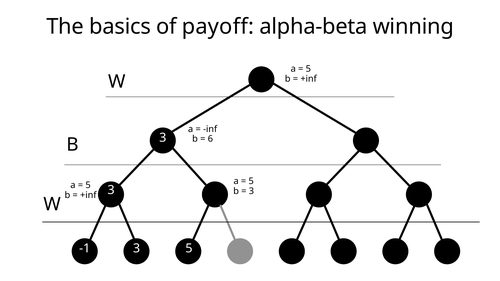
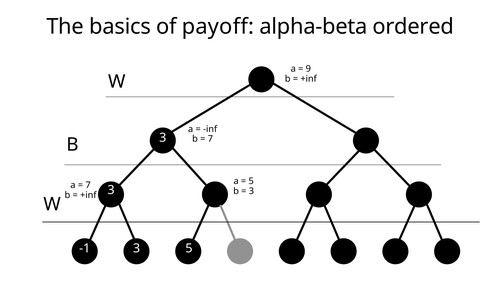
winning: winning -> ordered
5 at (308, 69): 5 -> 9
6 at (210, 139): 6 -> 7
5 at (88, 185): 5 -> 7
